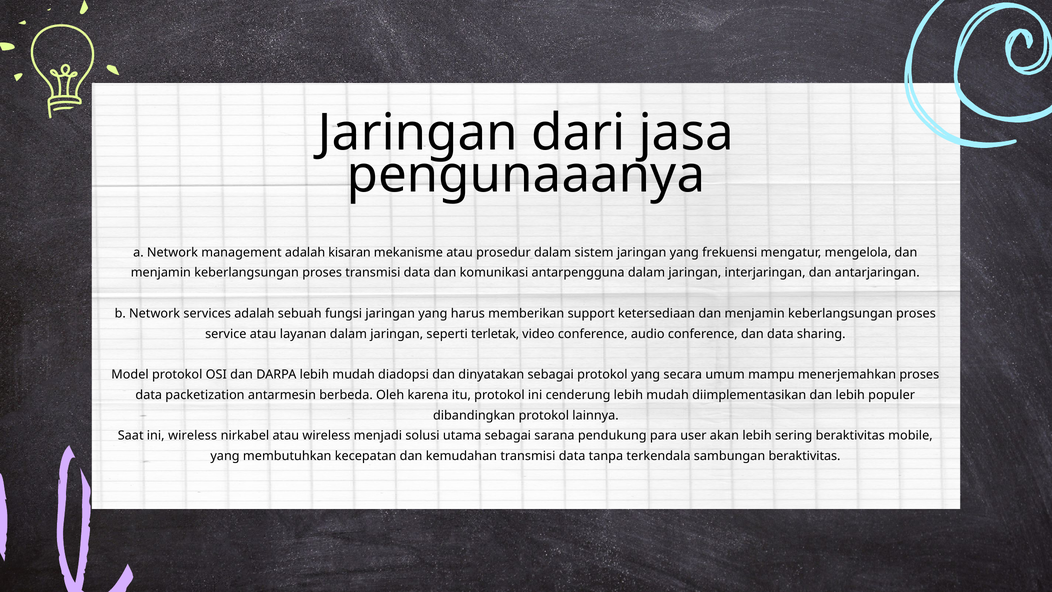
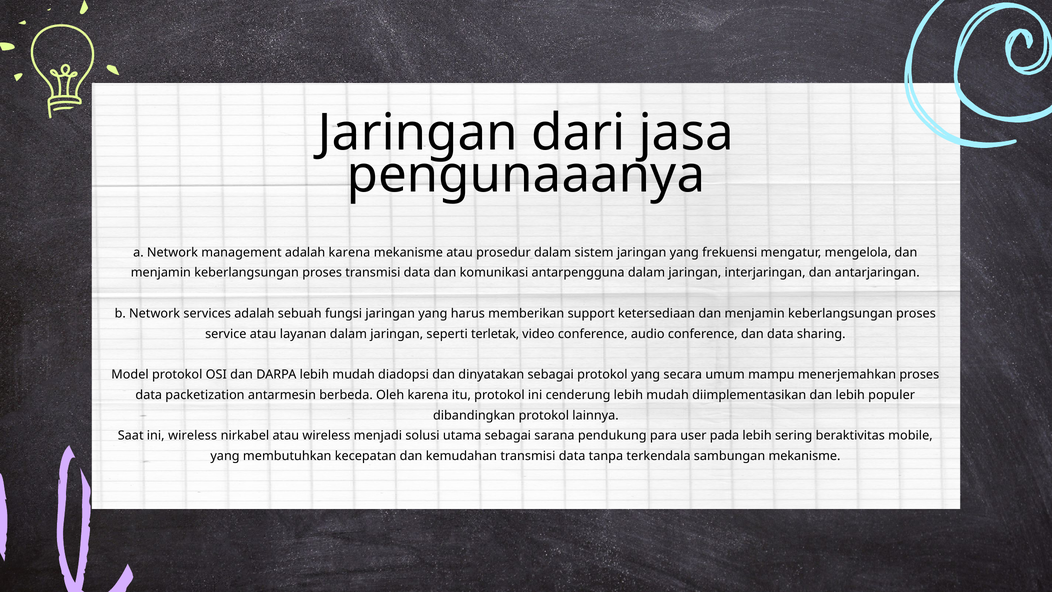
adalah kisaran: kisaran -> karena
akan: akan -> pada
sambungan beraktivitas: beraktivitas -> mekanisme
